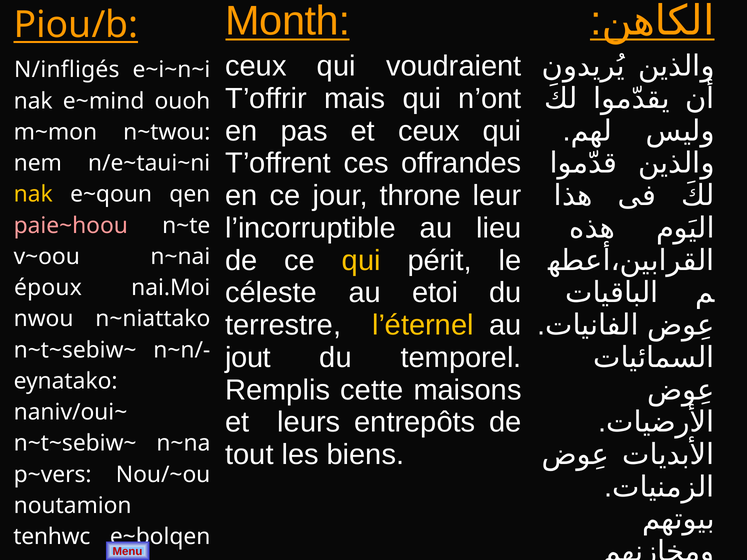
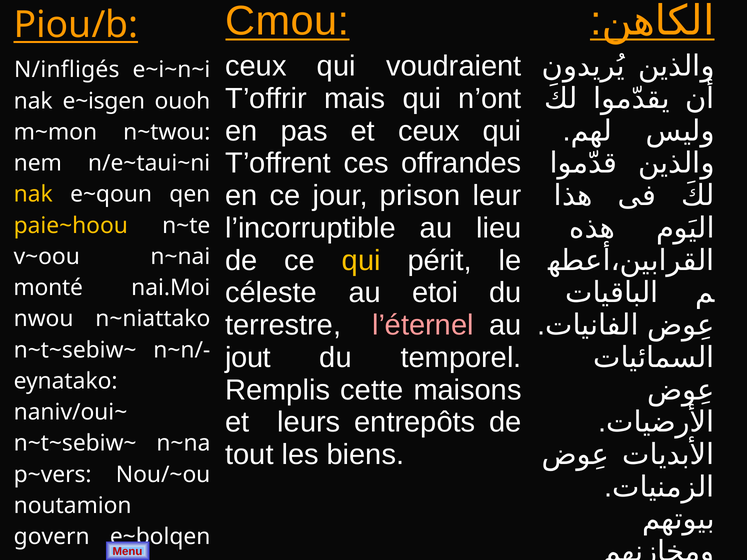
Month: Month -> Cmou
e~mind: e~mind -> e~isgen
throne: throne -> prison
paie~hoou colour: pink -> yellow
époux: époux -> monté
l’éternel colour: yellow -> pink
tenhwc: tenhwc -> govern
